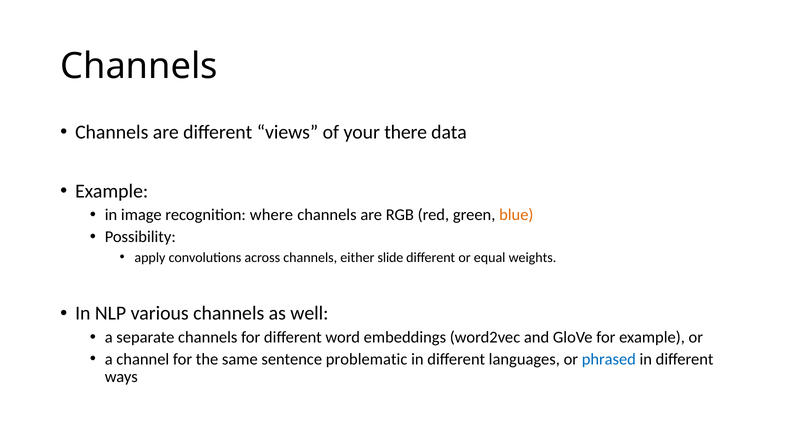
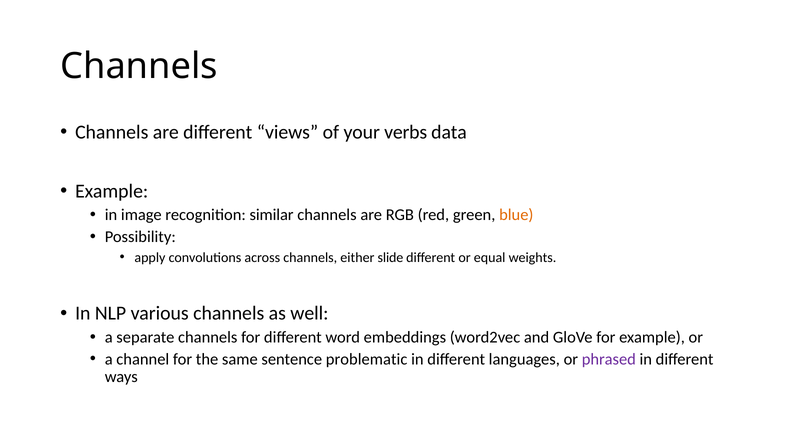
there: there -> verbs
where: where -> similar
phrased colour: blue -> purple
